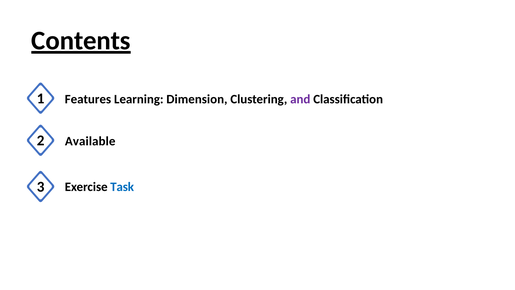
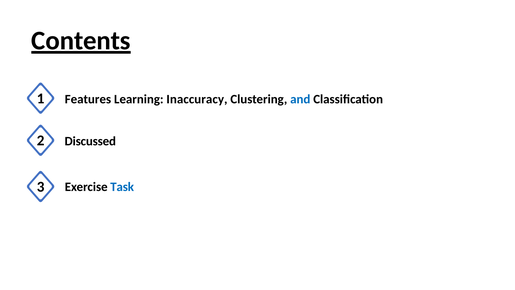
Dimension: Dimension -> Inaccuracy
and colour: purple -> blue
Available: Available -> Discussed
